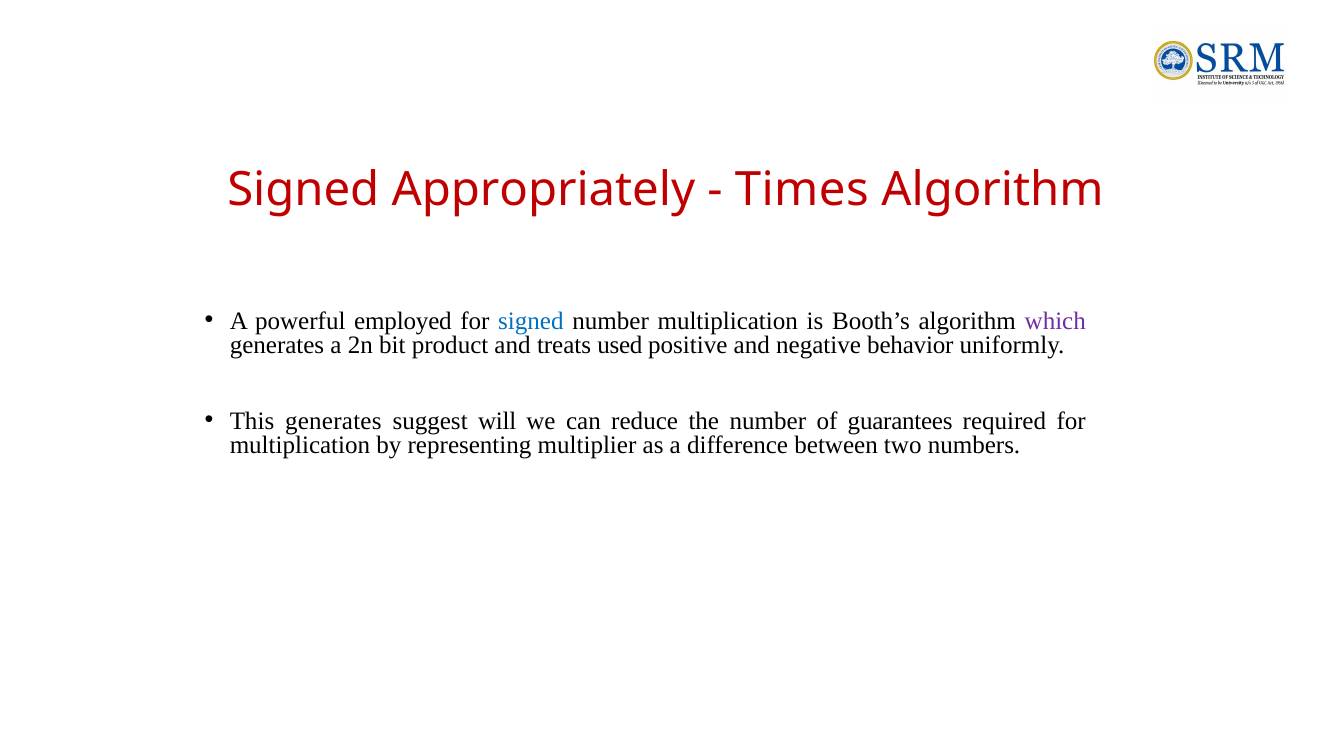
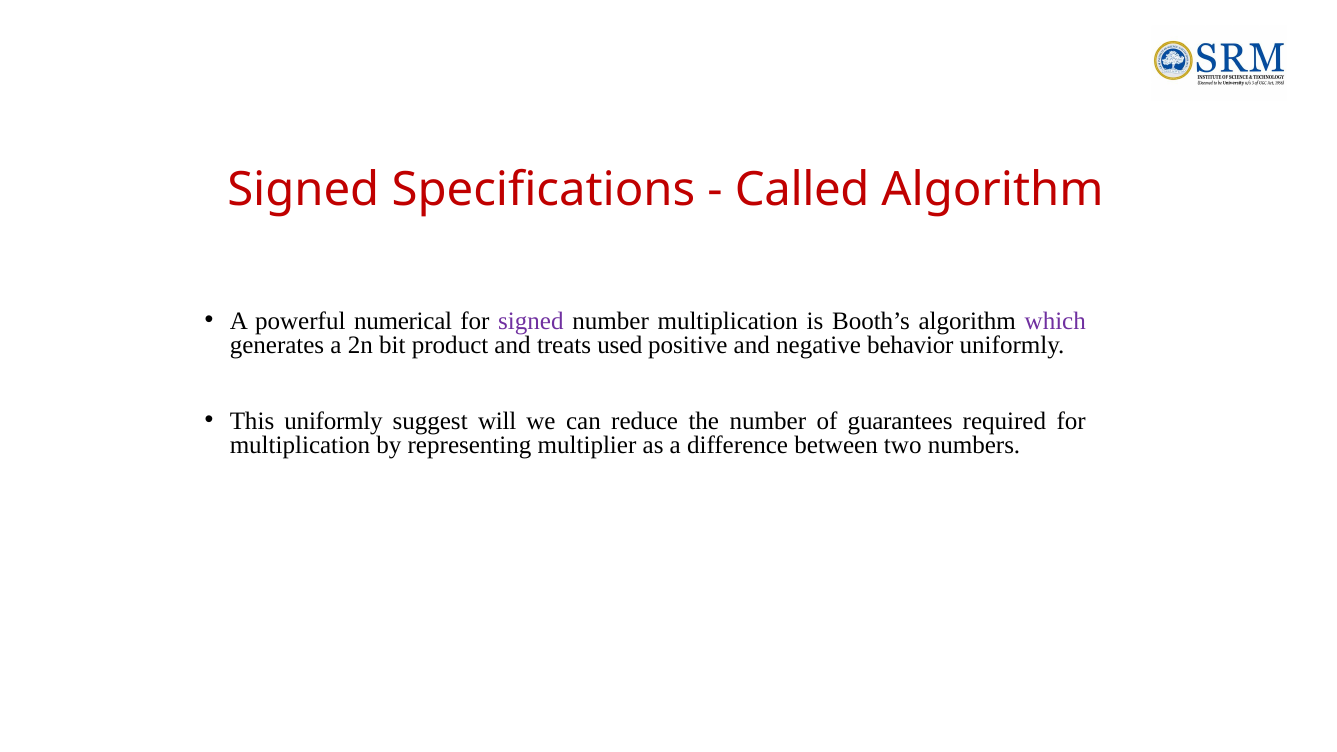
Appropriately: Appropriately -> Specifications
Times: Times -> Called
employed: employed -> numerical
signed at (531, 321) colour: blue -> purple
This generates: generates -> uniformly
